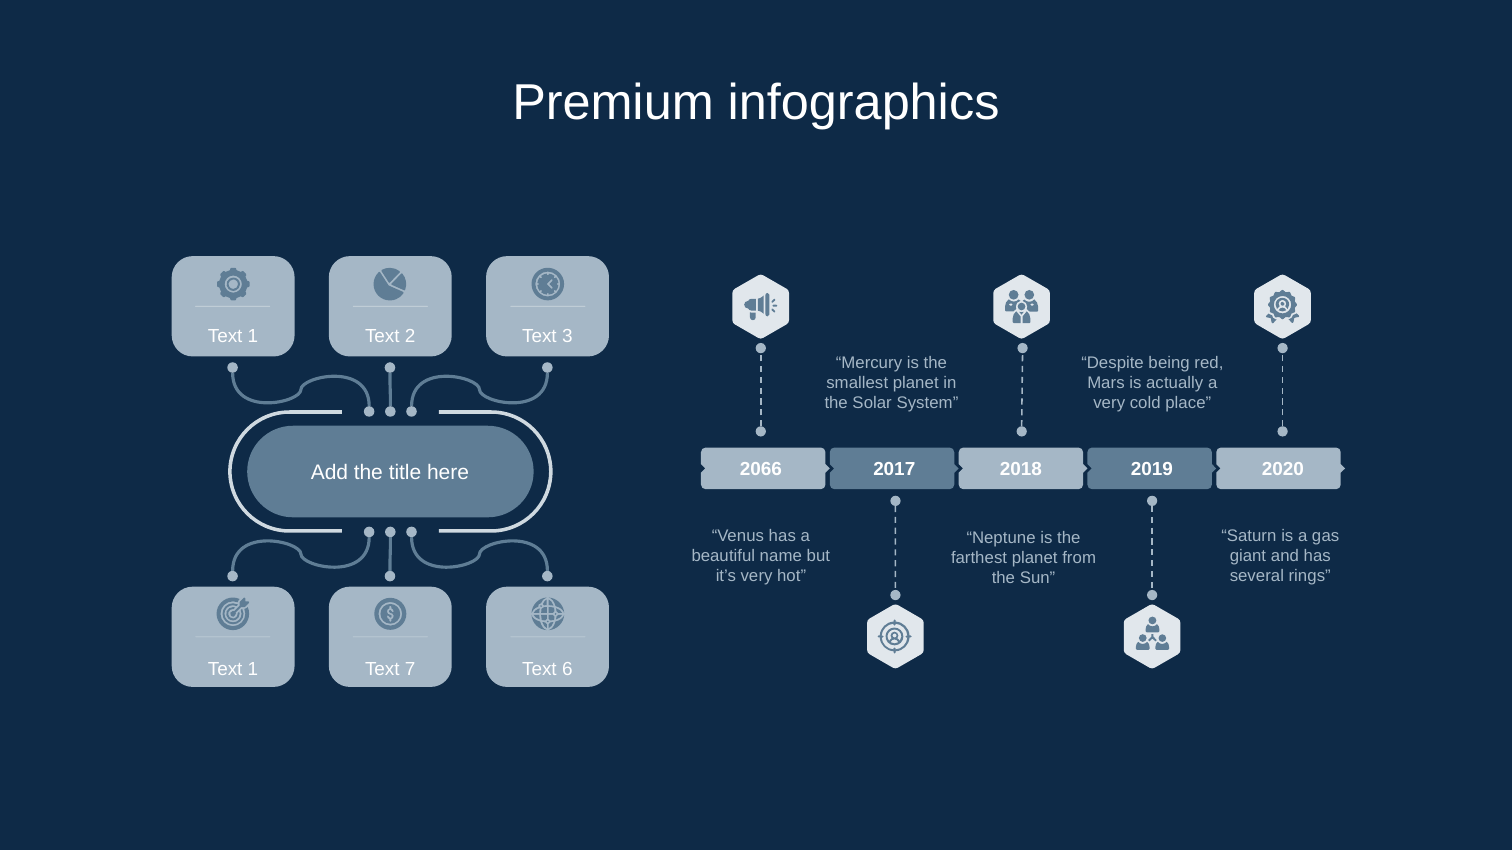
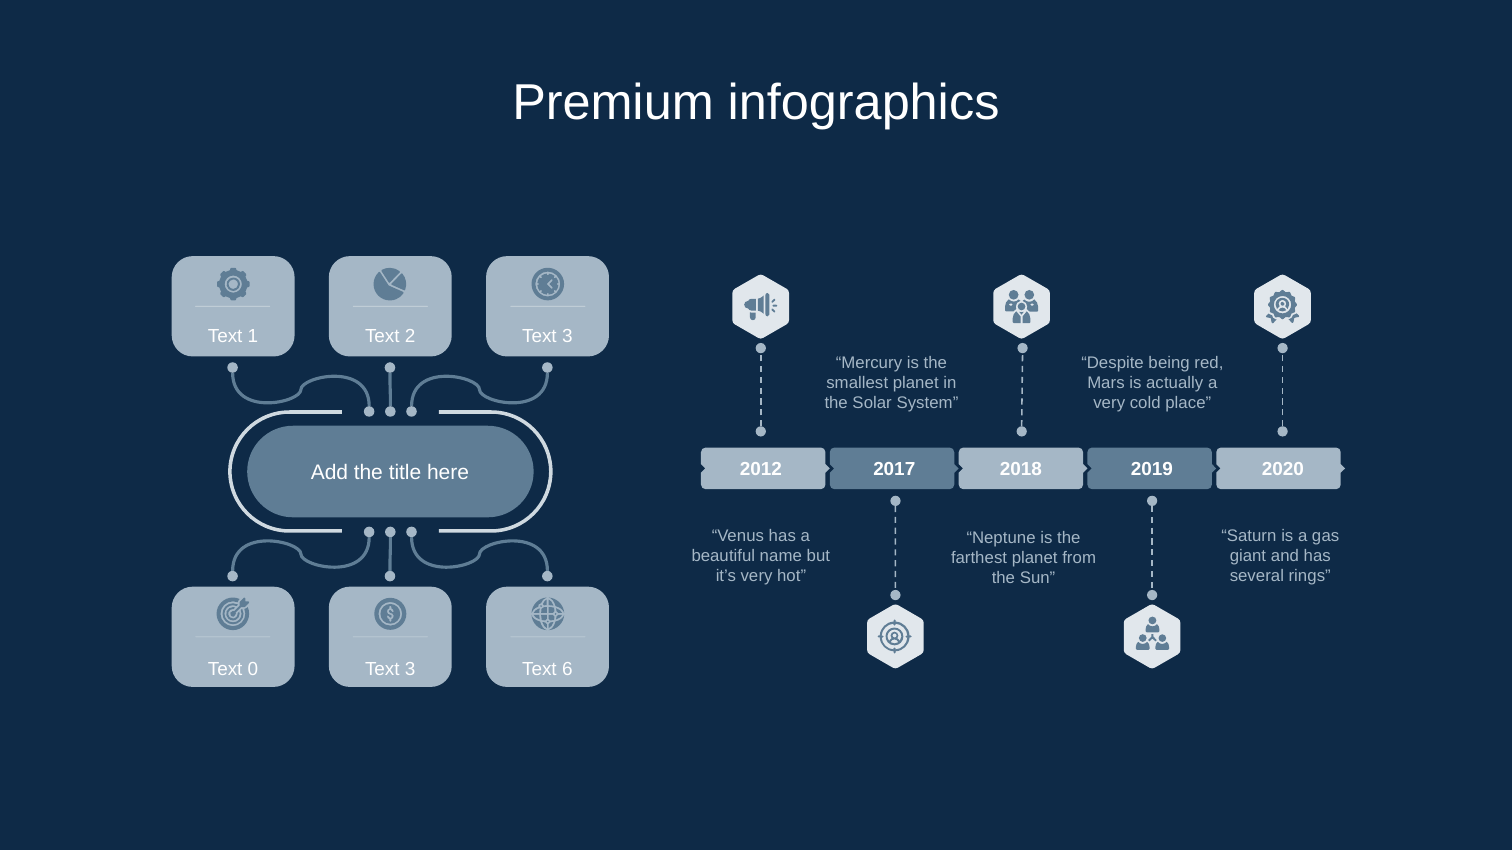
2066: 2066 -> 2012
1 at (253, 670): 1 -> 0
7 at (410, 670): 7 -> 3
